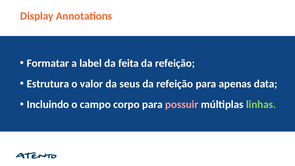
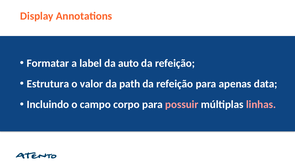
feita: feita -> auto
seus: seus -> path
linhas colour: light green -> pink
